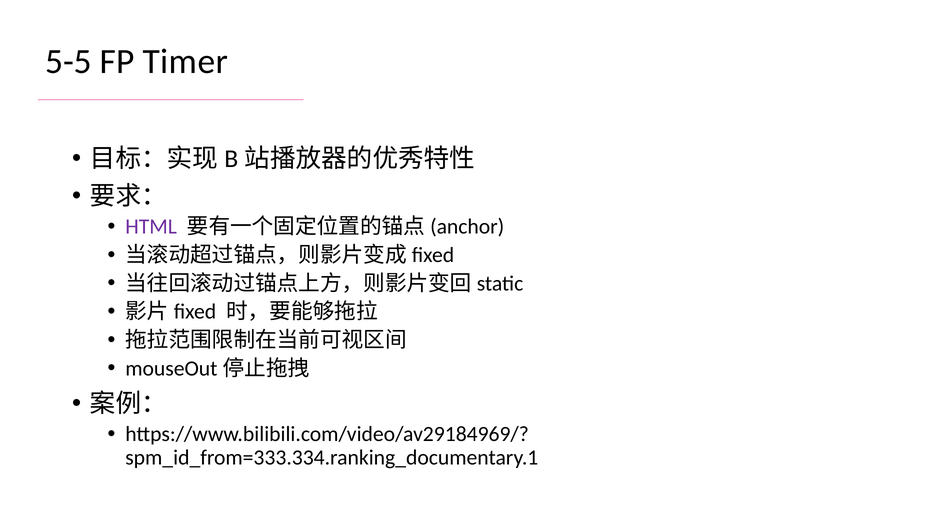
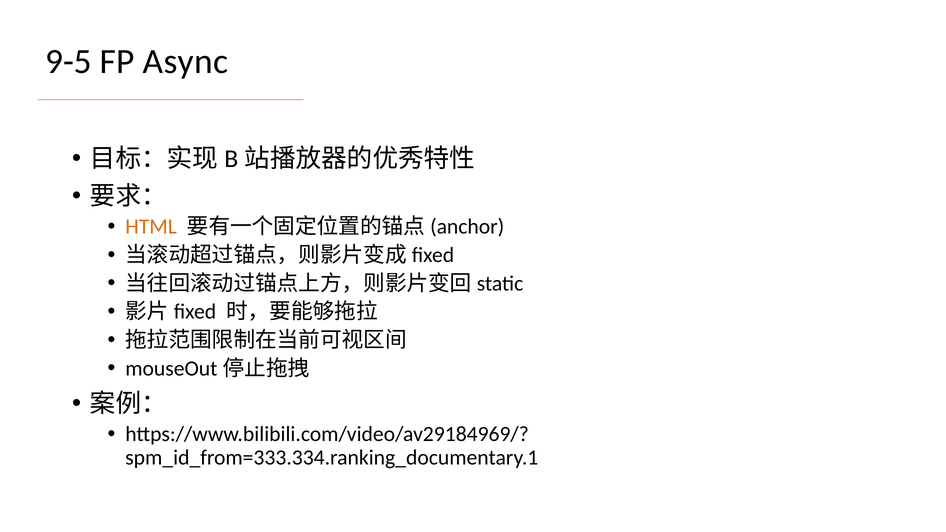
5-5: 5-5 -> 9-5
Timer: Timer -> Async
HTML colour: purple -> orange
